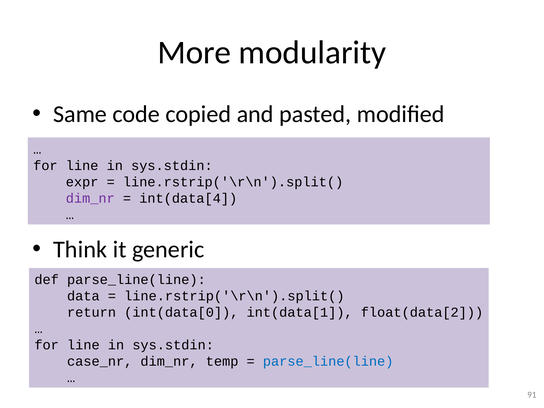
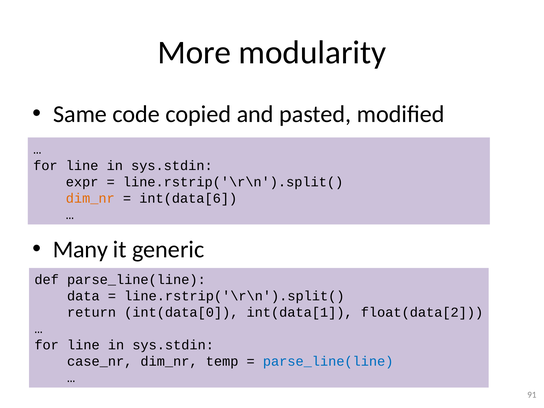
dim_nr at (90, 198) colour: purple -> orange
int(data[4: int(data[4 -> int(data[6
Think: Think -> Many
